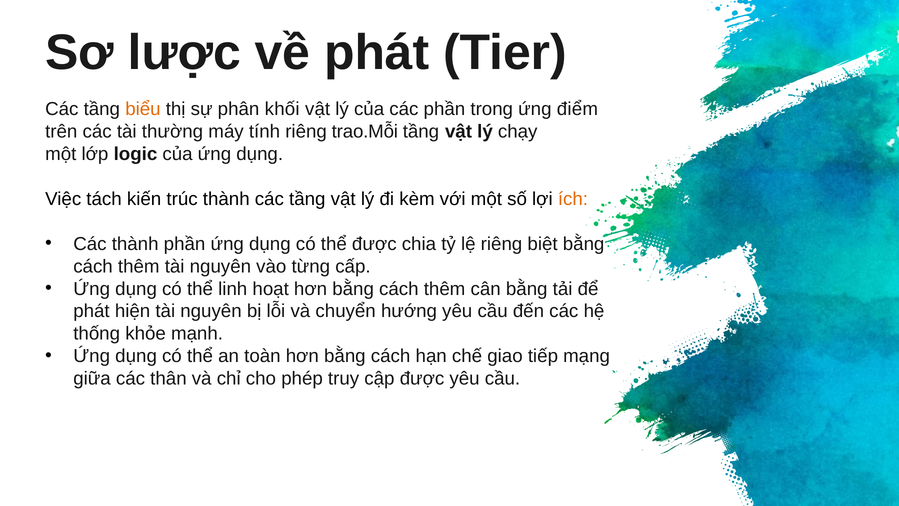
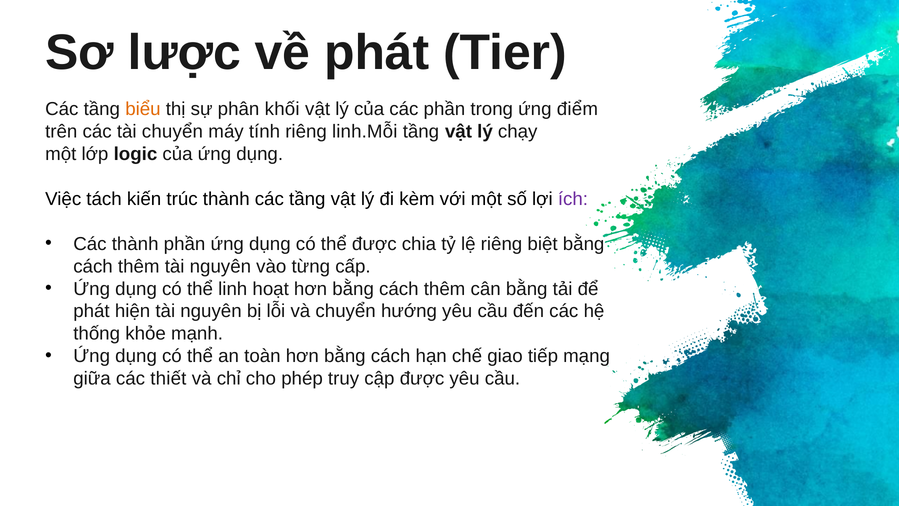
tài thường: thường -> chuyển
trao.Mỗi: trao.Mỗi -> linh.Mỗi
ích colour: orange -> purple
thân: thân -> thiết
